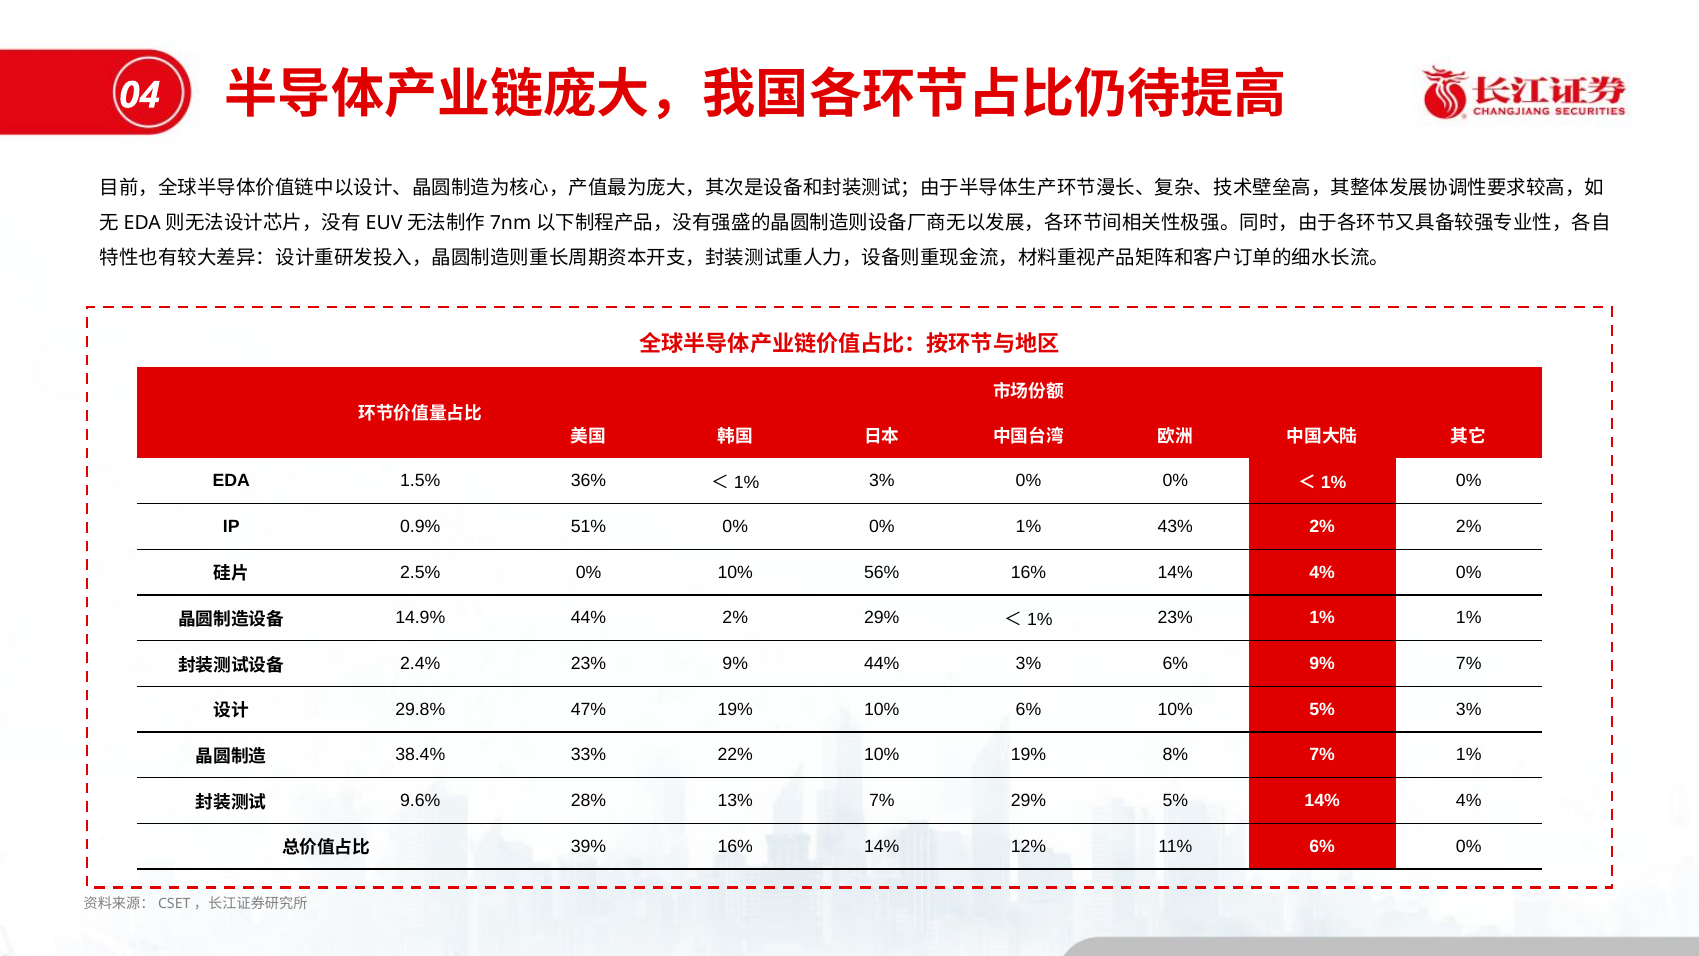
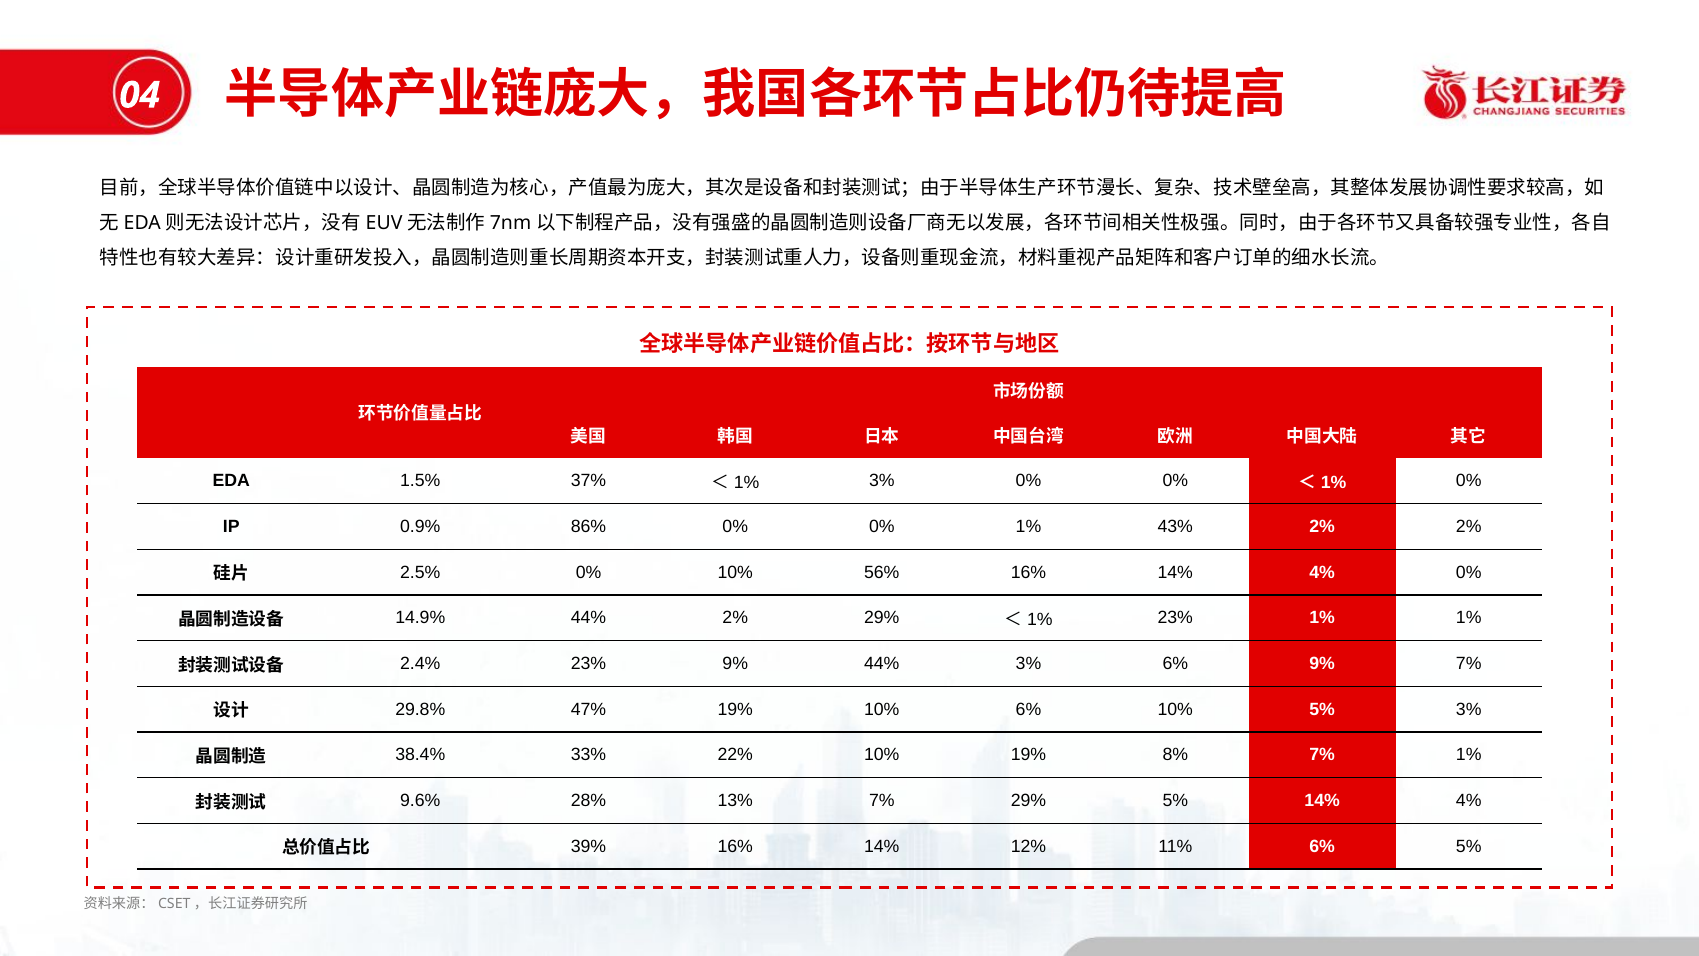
36%: 36% -> 37%
51%: 51% -> 86%
6% 0%: 0% -> 5%
